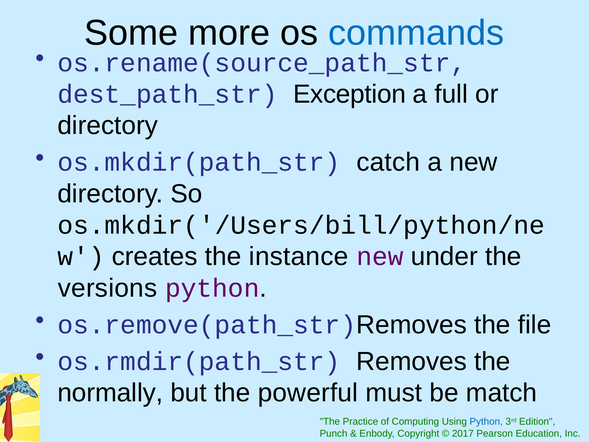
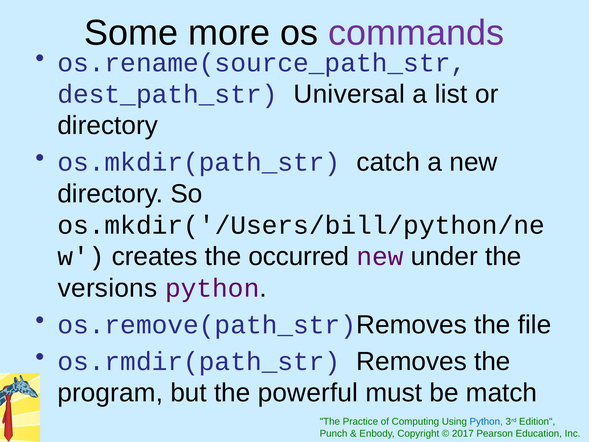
commands colour: blue -> purple
Exception: Exception -> Universal
full: full -> list
instance: instance -> occurred
normally: normally -> program
